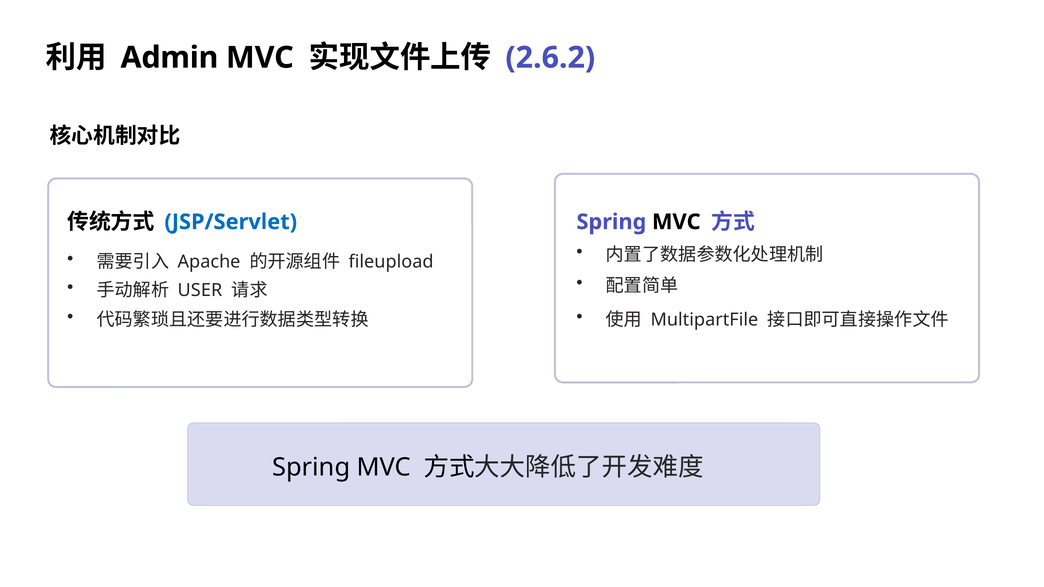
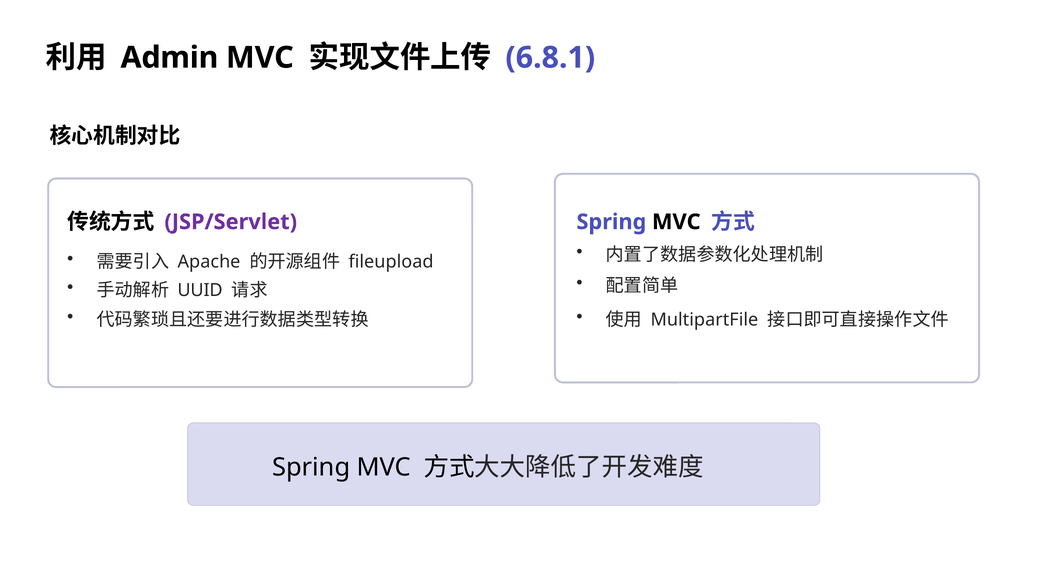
2.6.2: 2.6.2 -> 6.8.1
JSP/Servlet colour: blue -> purple
USER: USER -> UUID
